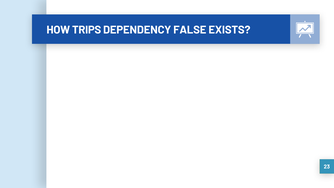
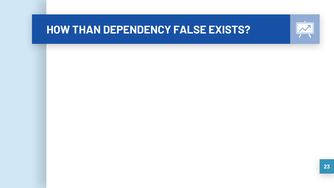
TRIPS: TRIPS -> THAN
